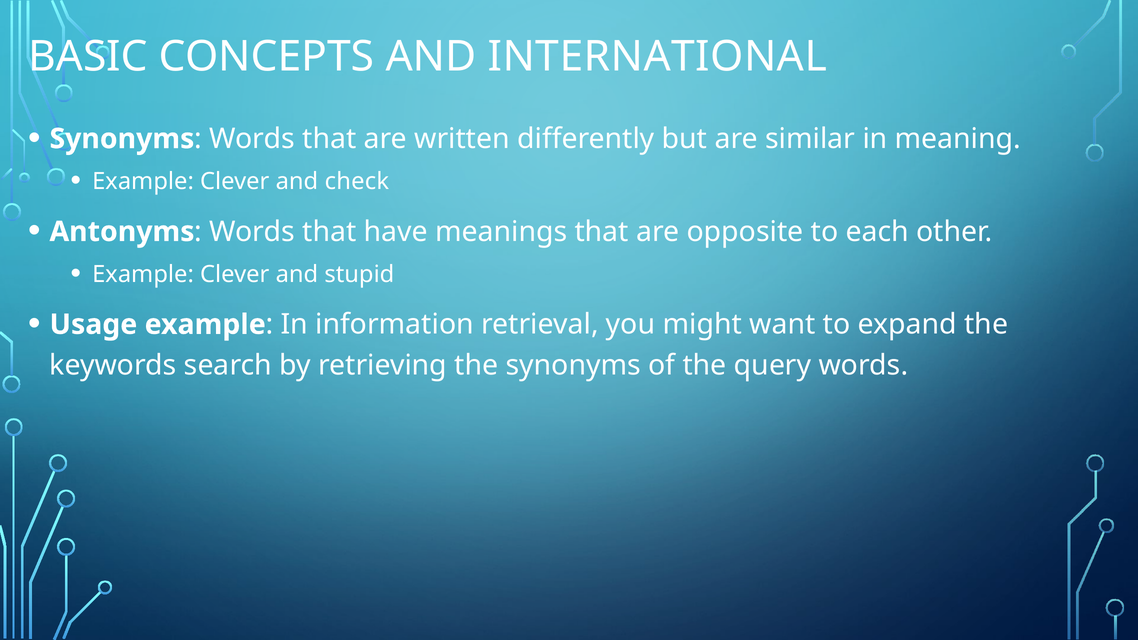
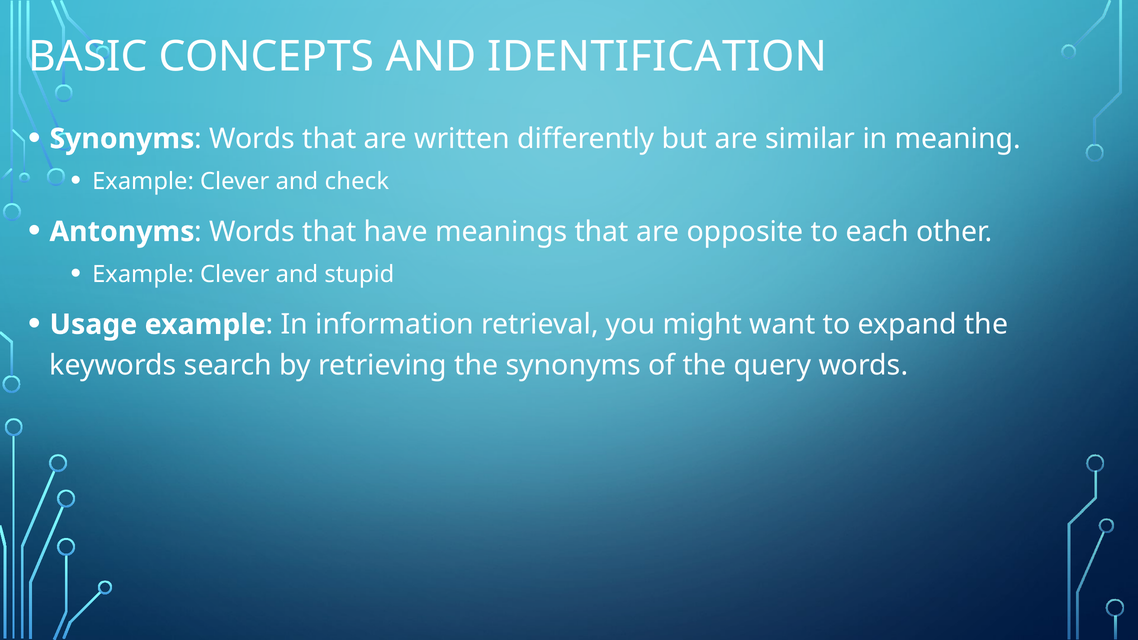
INTERNATIONAL: INTERNATIONAL -> IDENTIFICATION
